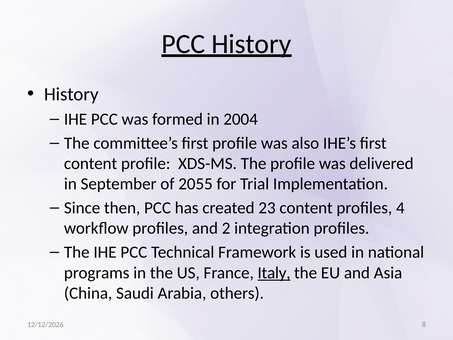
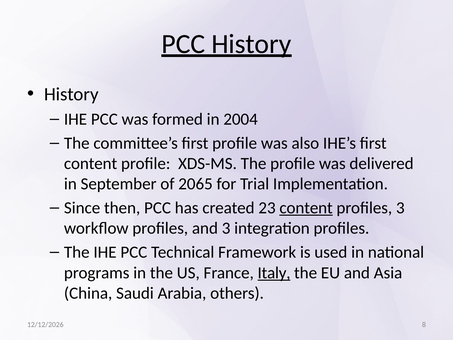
2055: 2055 -> 2065
content at (306, 208) underline: none -> present
profiles 4: 4 -> 3
and 2: 2 -> 3
